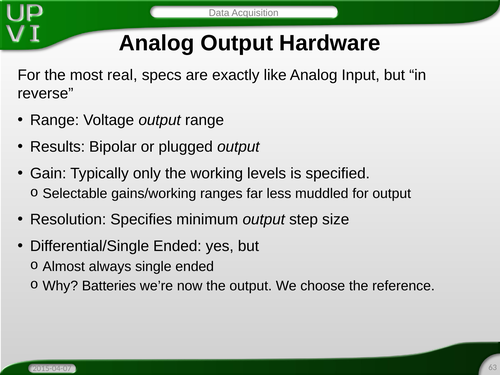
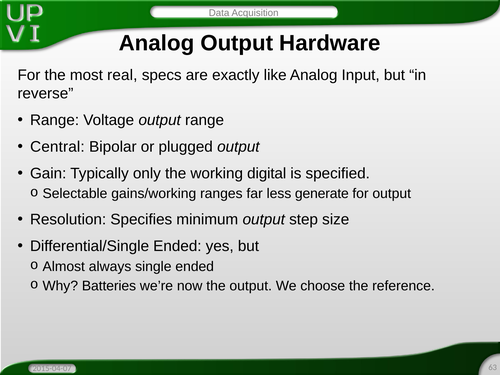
Results: Results -> Central
levels: levels -> digital
muddled: muddled -> generate
